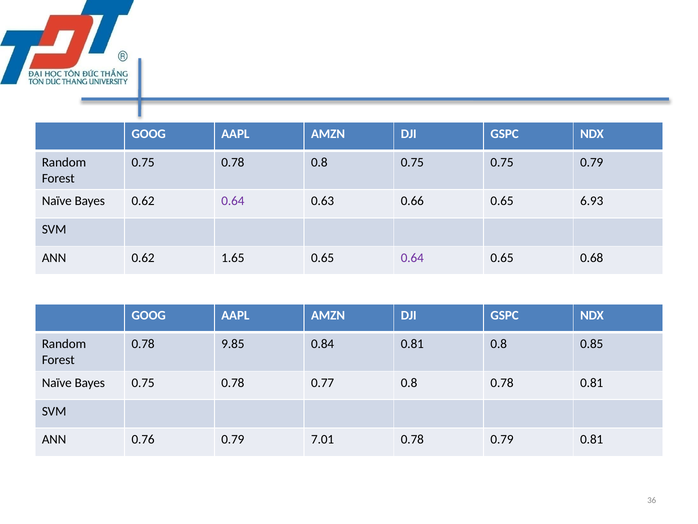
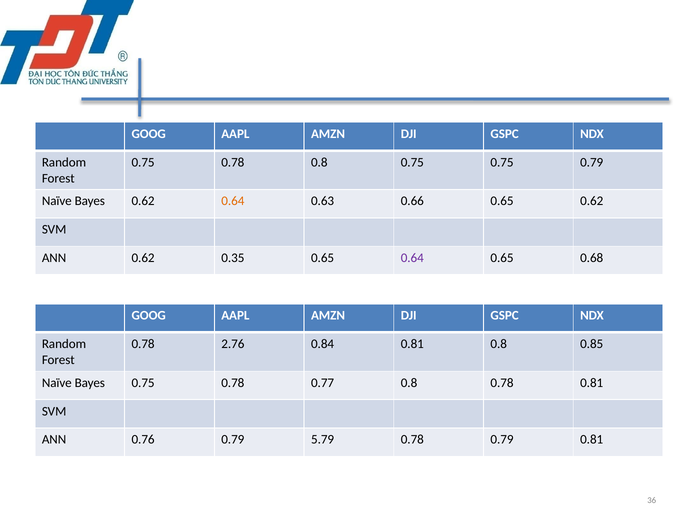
0.64 at (233, 201) colour: purple -> orange
0.65 6.93: 6.93 -> 0.62
1.65: 1.65 -> 0.35
9.85: 9.85 -> 2.76
7.01: 7.01 -> 5.79
